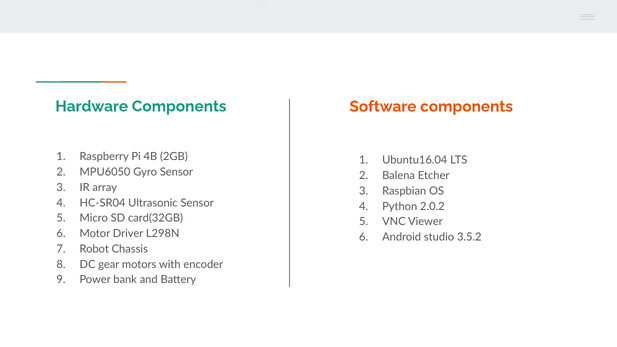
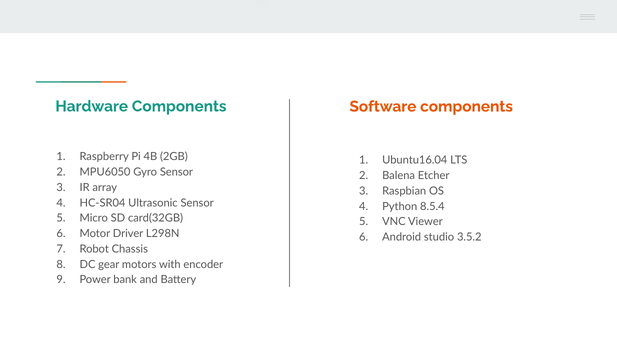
2.0.2: 2.0.2 -> 8.5.4
